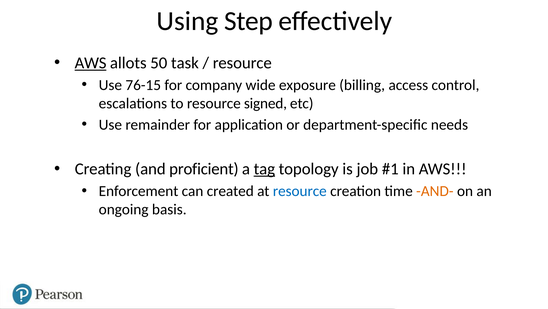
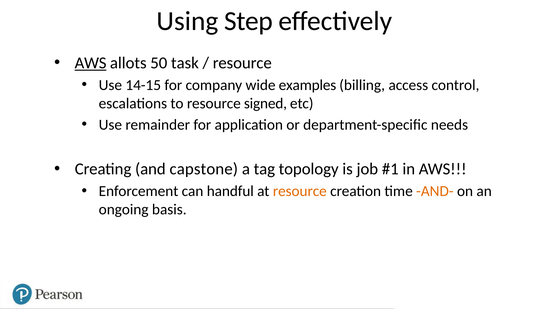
76-15: 76-15 -> 14-15
exposure: exposure -> examples
proficient: proficient -> capstone
tag underline: present -> none
created: created -> handful
resource at (300, 191) colour: blue -> orange
